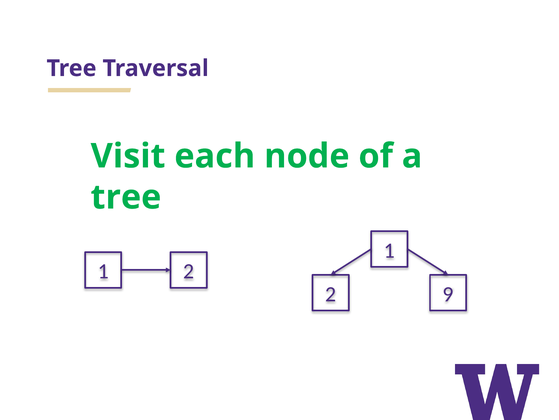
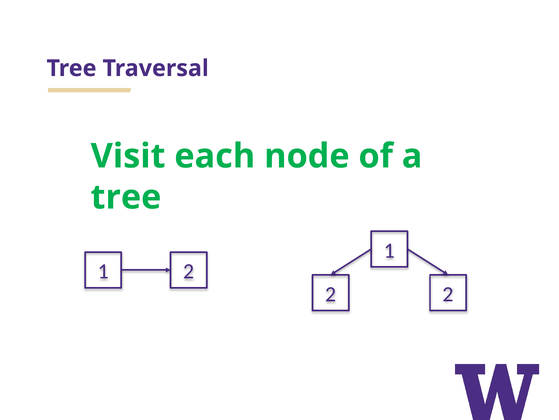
2 9: 9 -> 2
